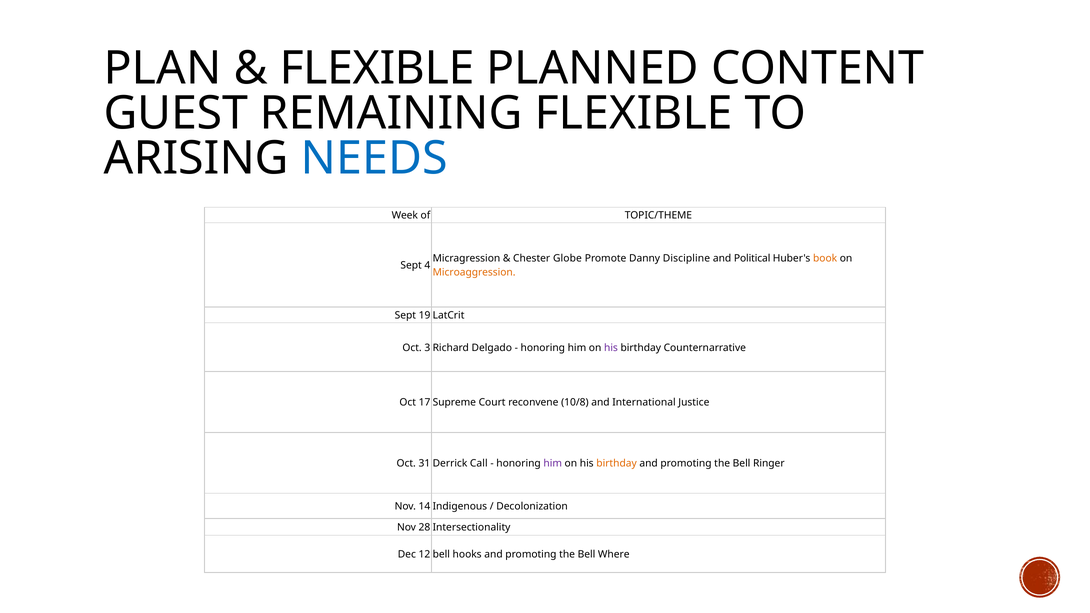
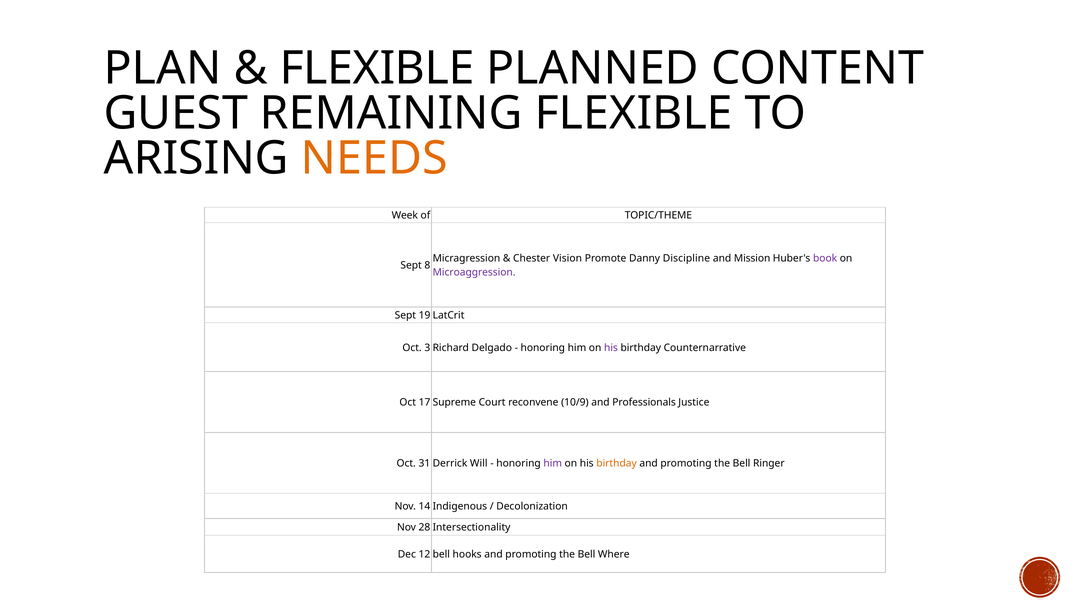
NEEDS colour: blue -> orange
Globe: Globe -> Vision
Political: Political -> Mission
book colour: orange -> purple
4: 4 -> 8
Microaggression colour: orange -> purple
10/8: 10/8 -> 10/9
International: International -> Professionals
Call: Call -> Will
